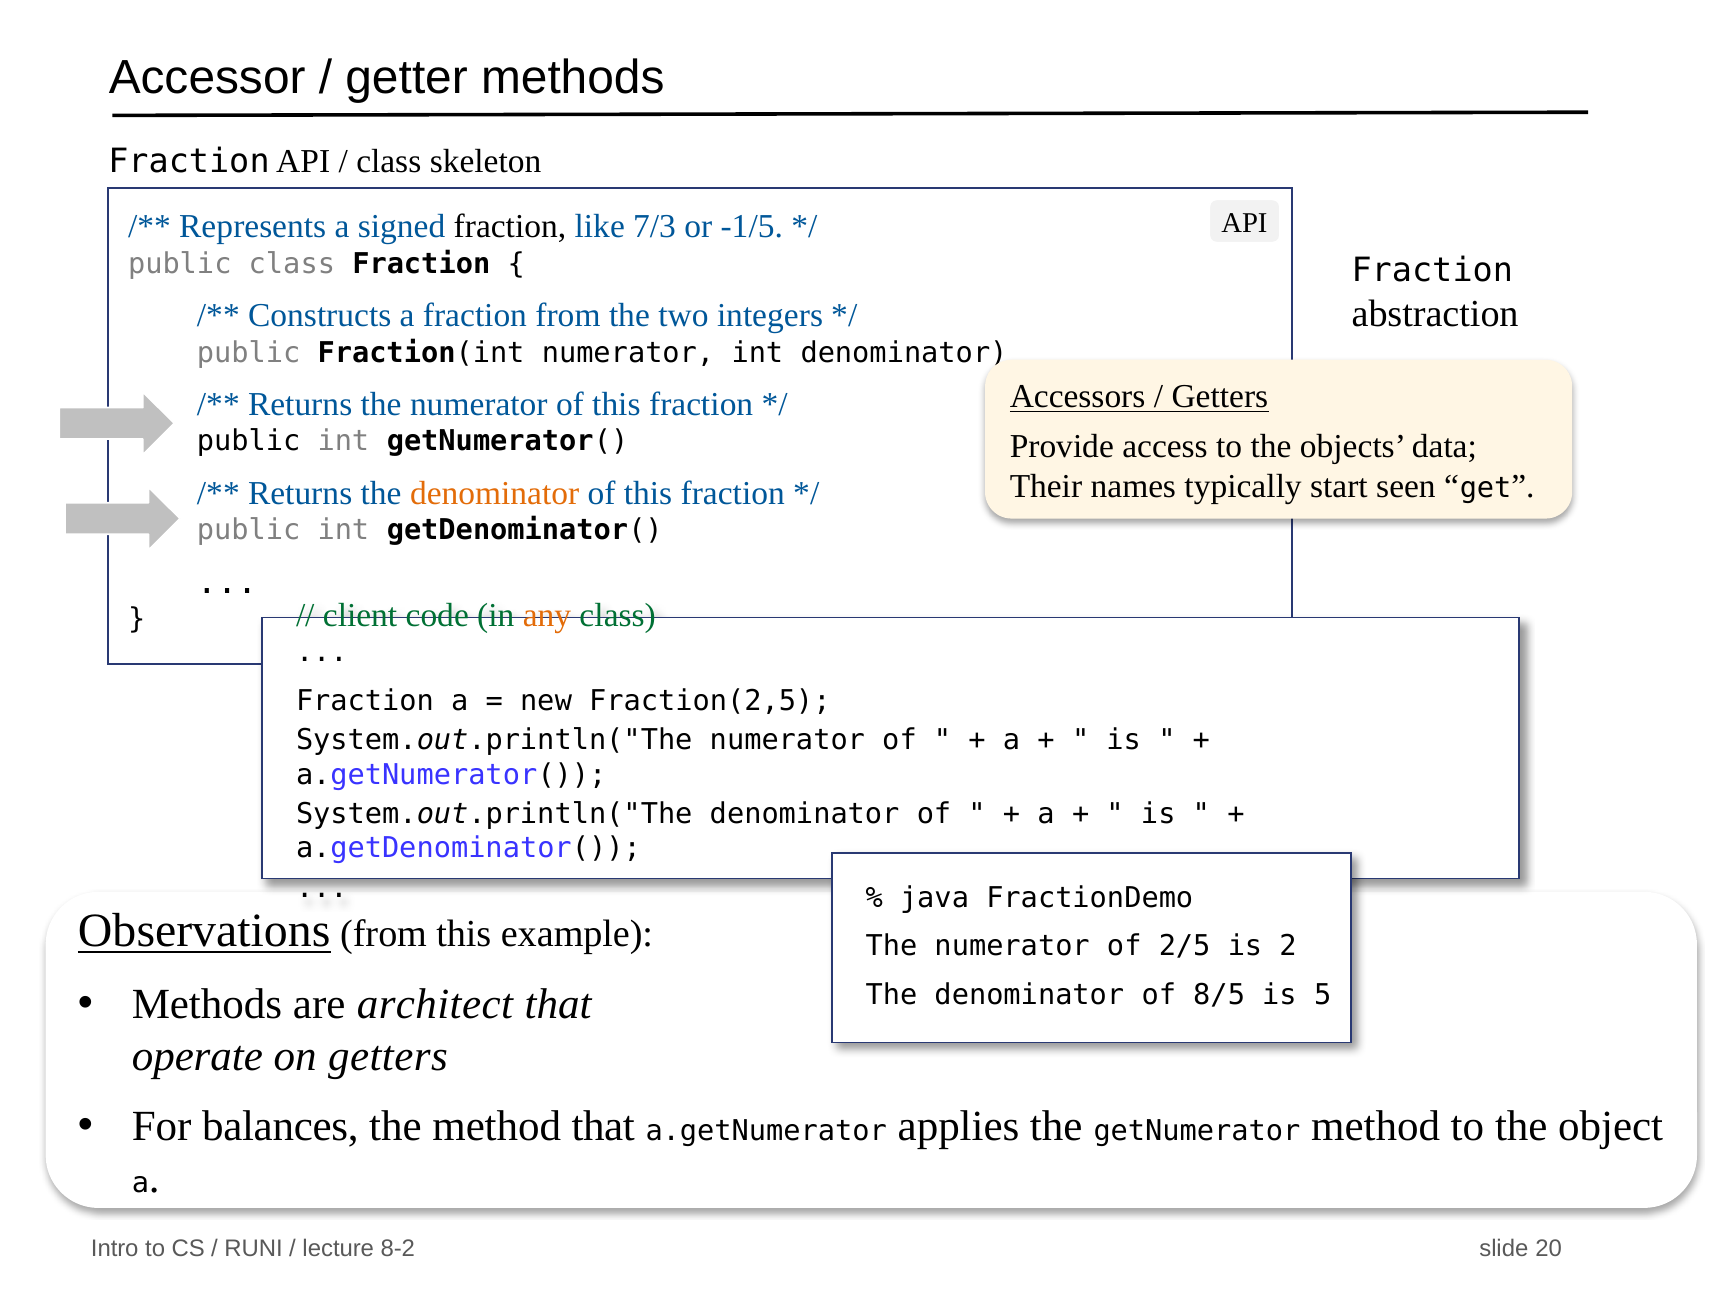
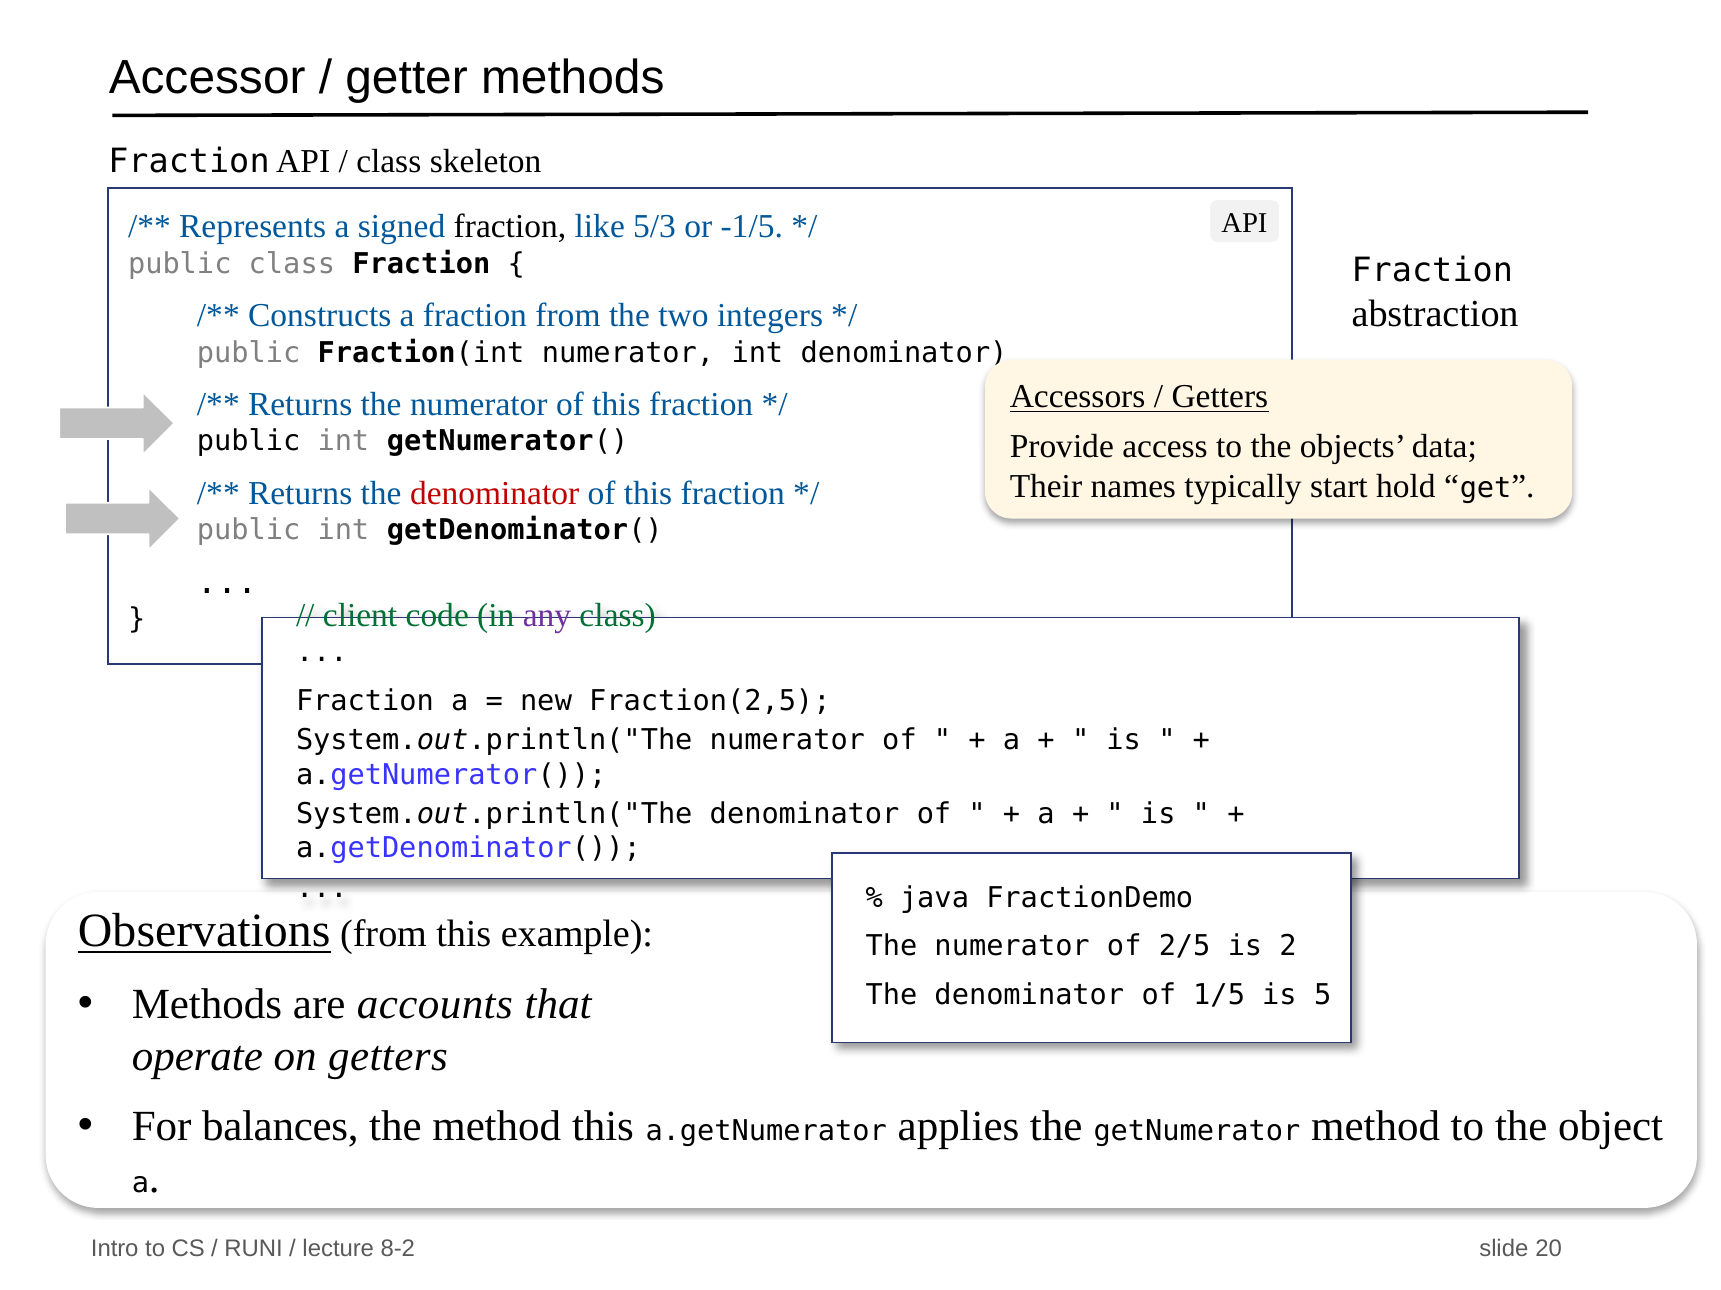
7/3: 7/3 -> 5/3
seen: seen -> hold
denominator at (495, 494) colour: orange -> red
any colour: orange -> purple
architect: architect -> accounts
8/5: 8/5 -> 1/5
method that: that -> this
